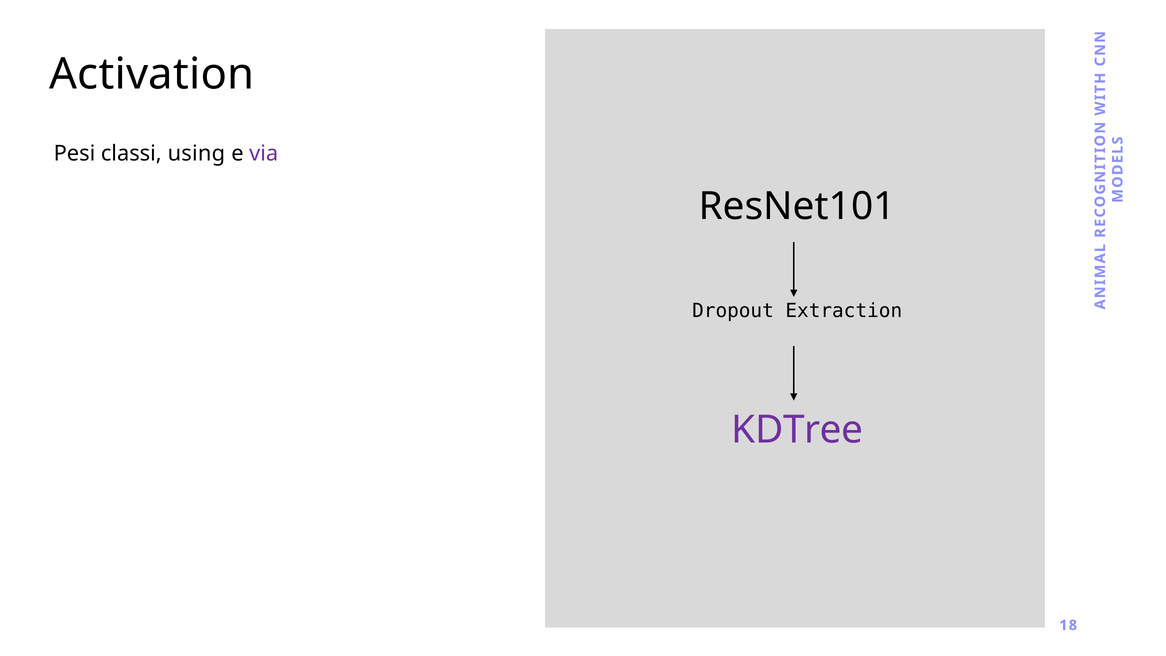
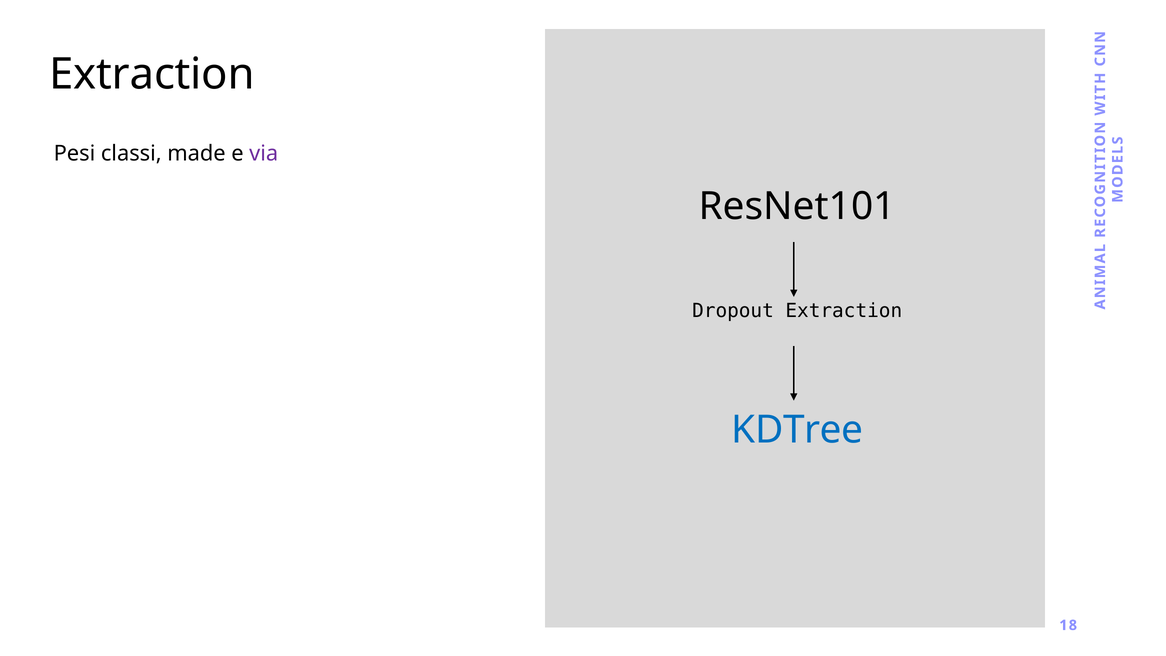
Activation at (152, 75): Activation -> Extraction
using: using -> made
KDTree colour: purple -> blue
